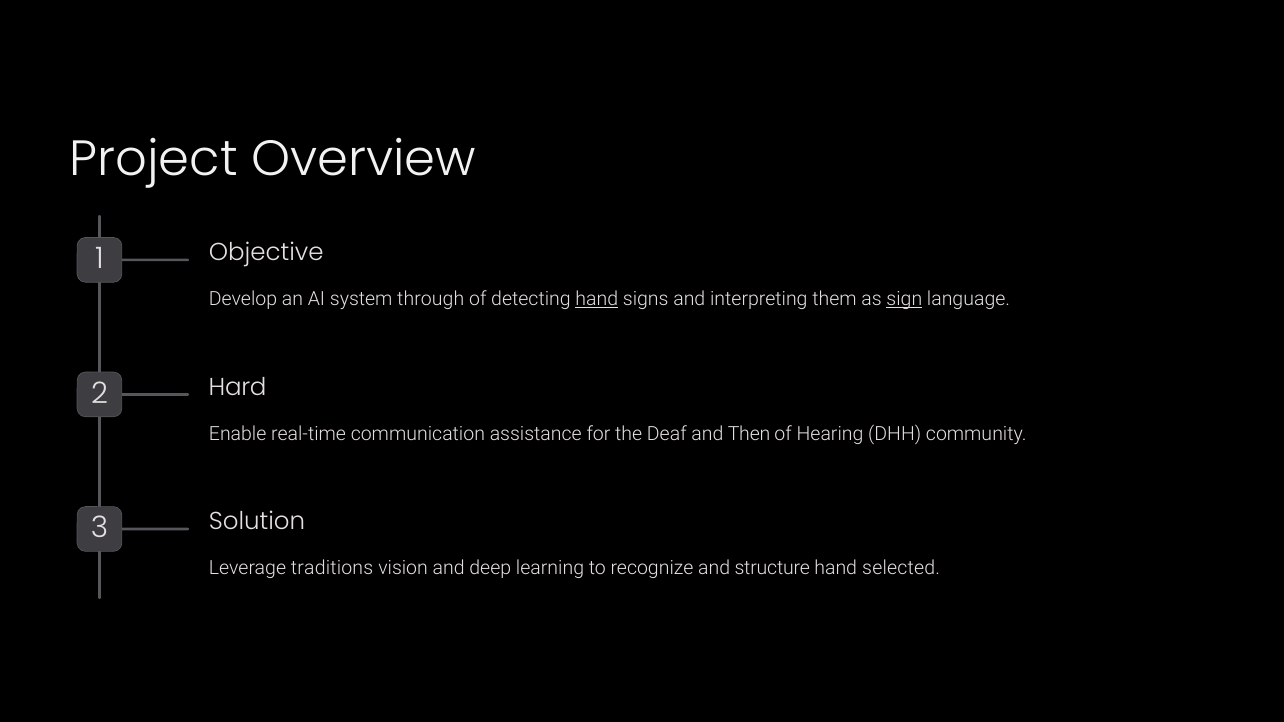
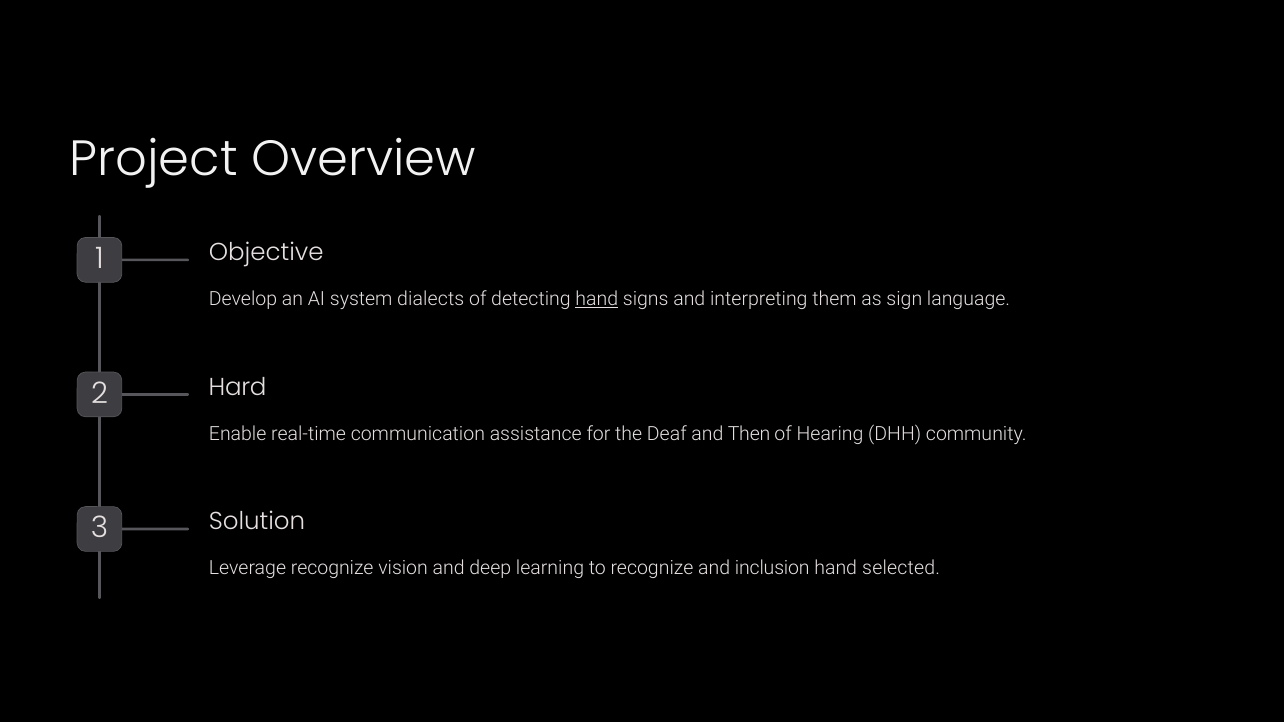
through: through -> dialects
sign underline: present -> none
Leverage traditions: traditions -> recognize
structure: structure -> inclusion
